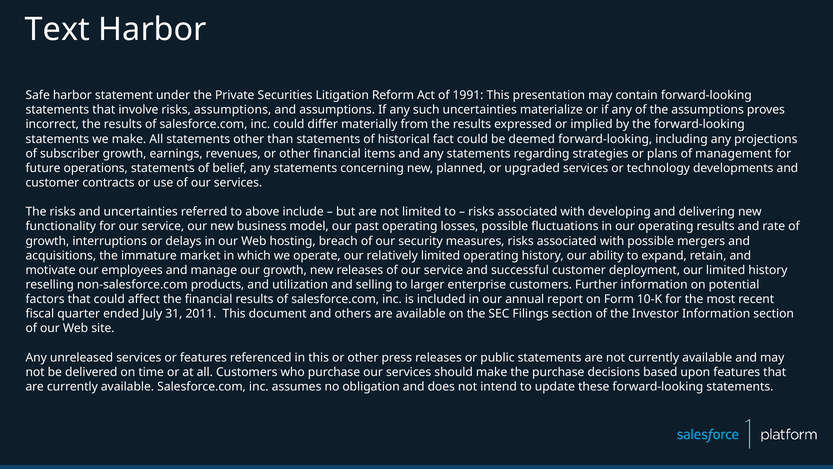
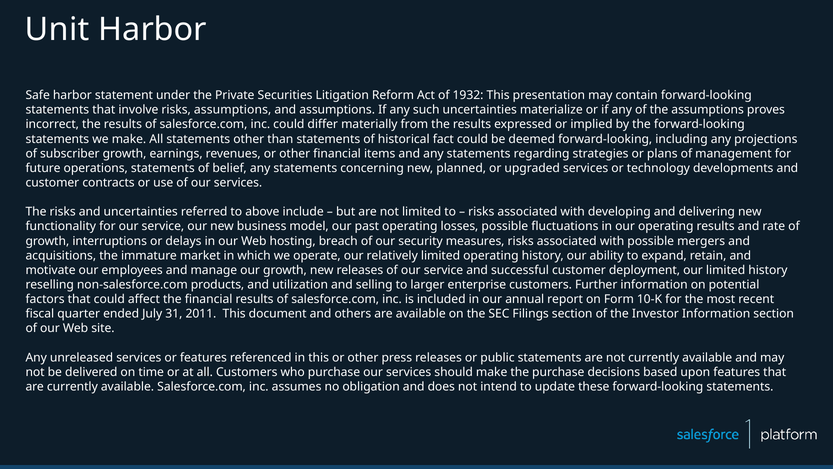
Text: Text -> Unit
1991: 1991 -> 1932
